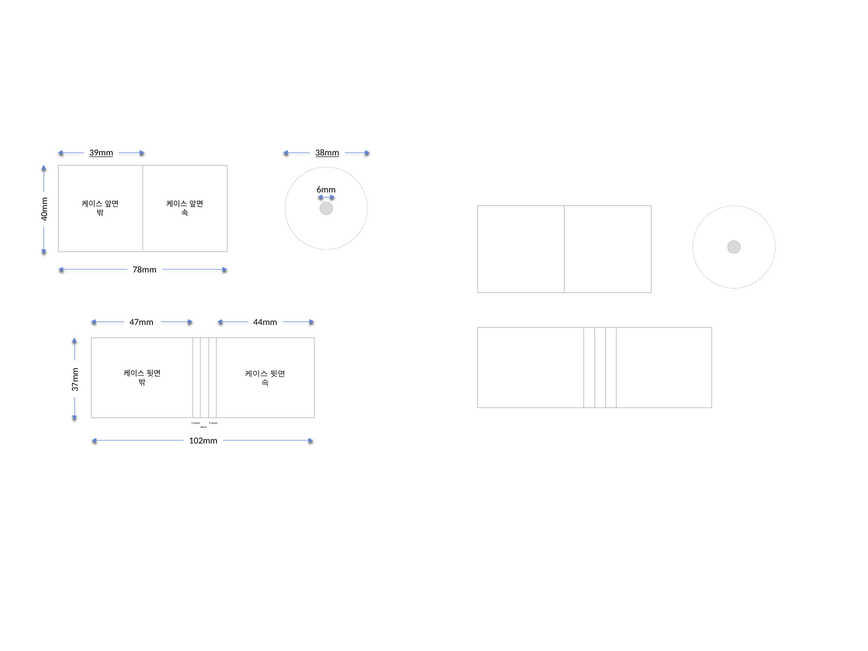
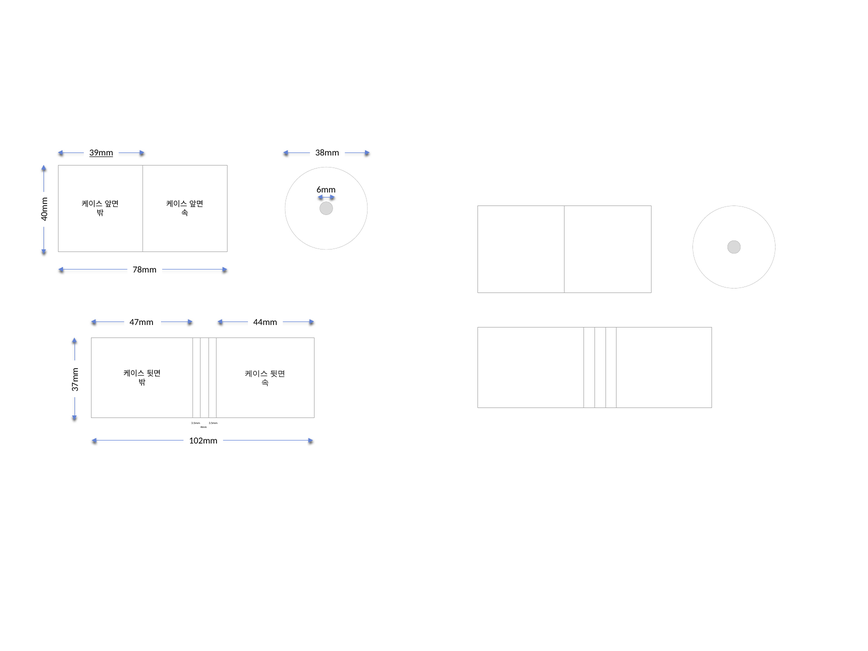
38mm underline: present -> none
